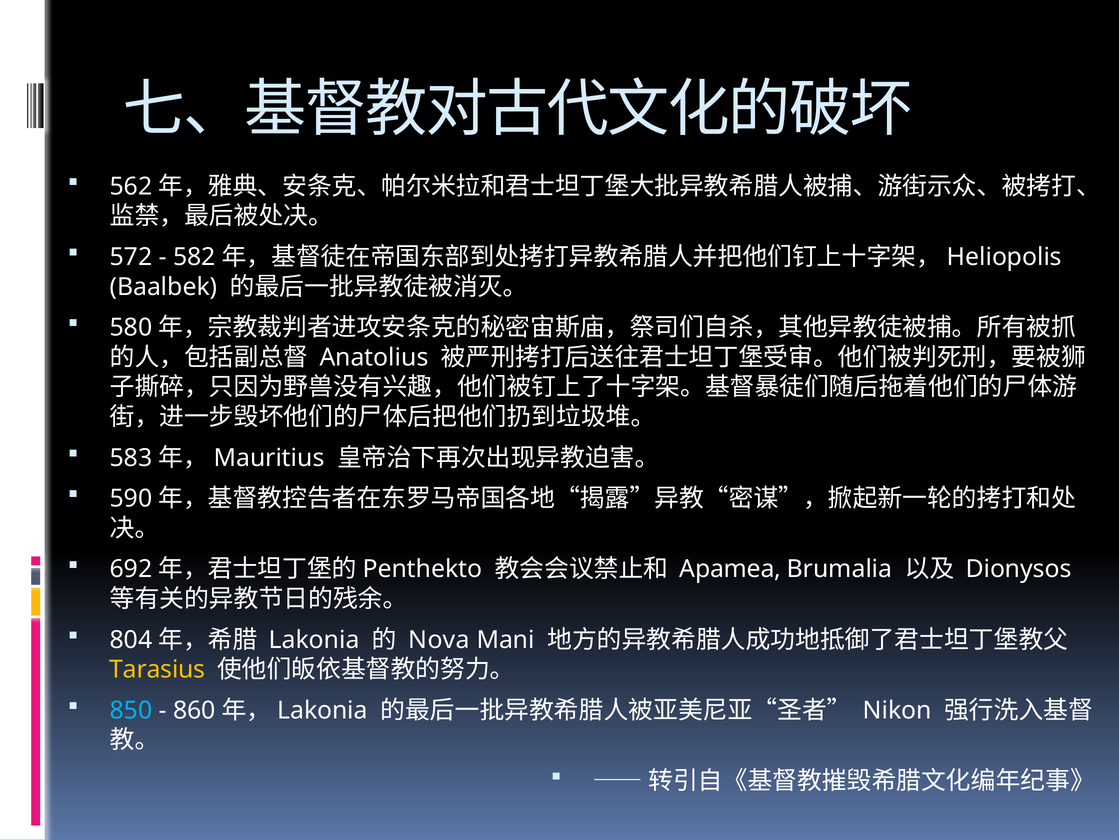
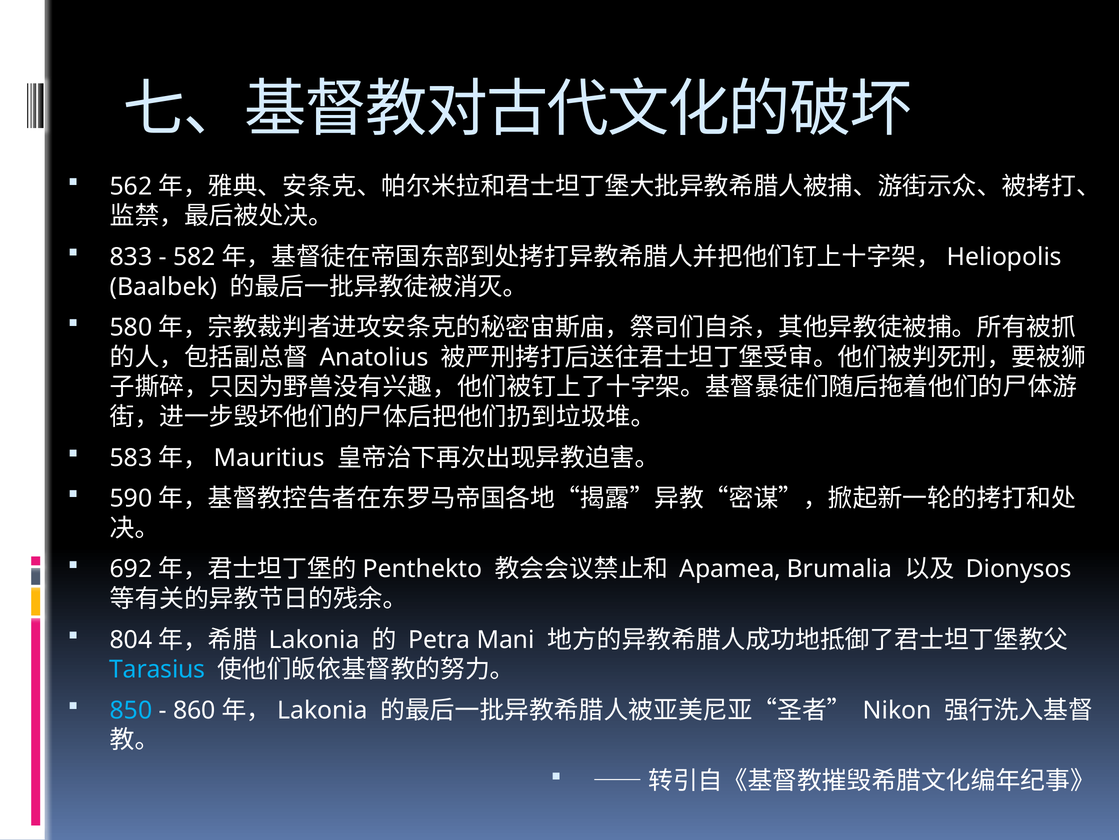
572: 572 -> 833
Nova: Nova -> Petra
Tarasius colour: yellow -> light blue
